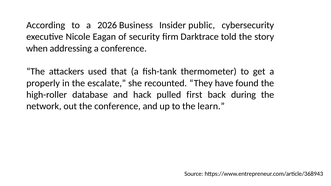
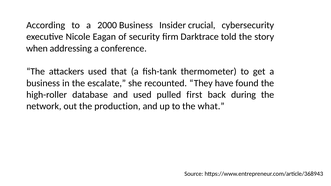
2026: 2026 -> 2000
public: public -> crucial
properly at (43, 83): properly -> business
and hack: hack -> used
the conference: conference -> production
learn: learn -> what
